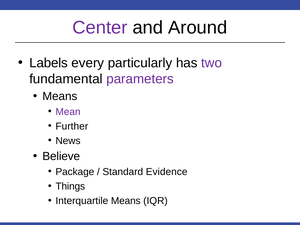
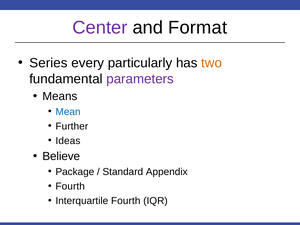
Around: Around -> Format
Labels: Labels -> Series
two colour: purple -> orange
Mean colour: purple -> blue
News: News -> Ideas
Evidence: Evidence -> Appendix
Things at (70, 186): Things -> Fourth
Interquartile Means: Means -> Fourth
